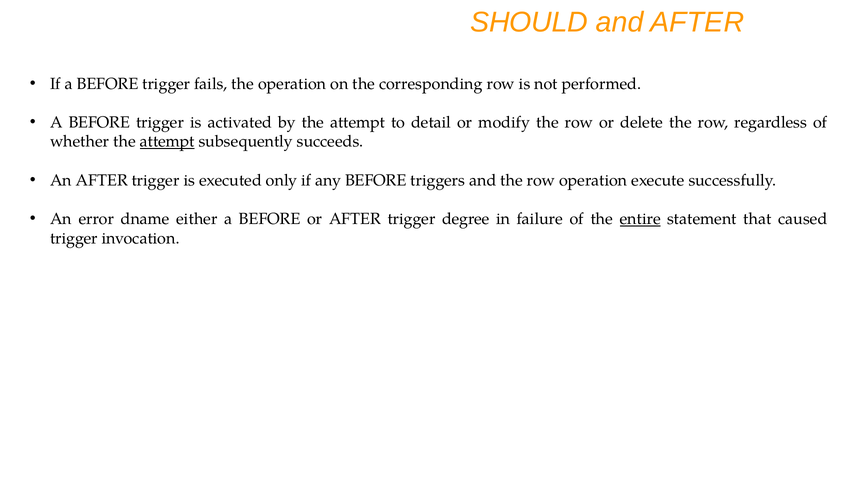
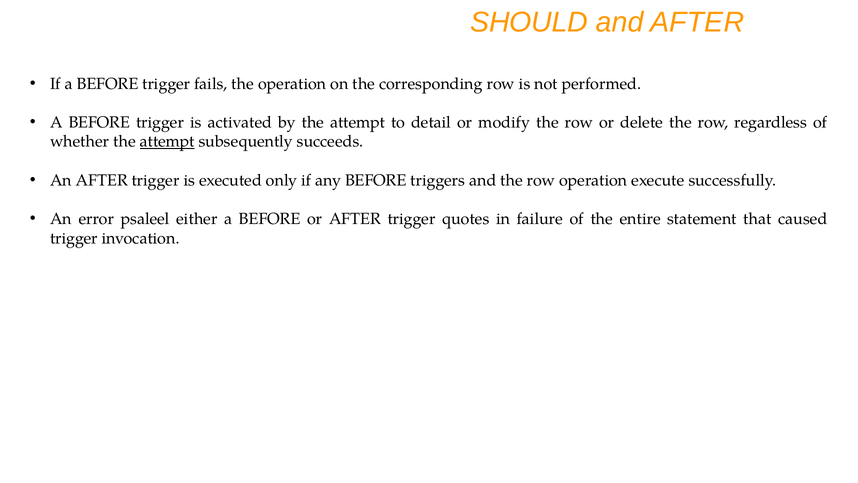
dname: dname -> psaleel
degree: degree -> quotes
entire underline: present -> none
